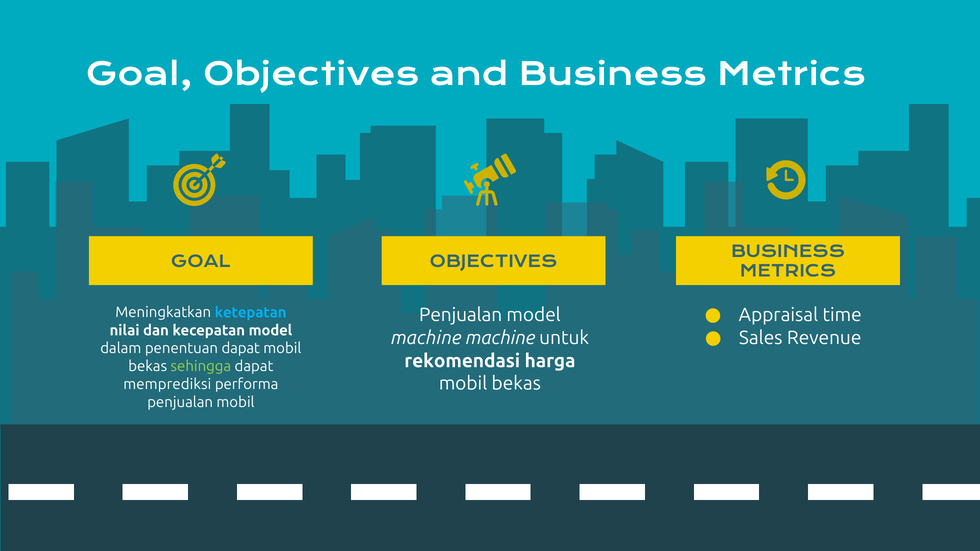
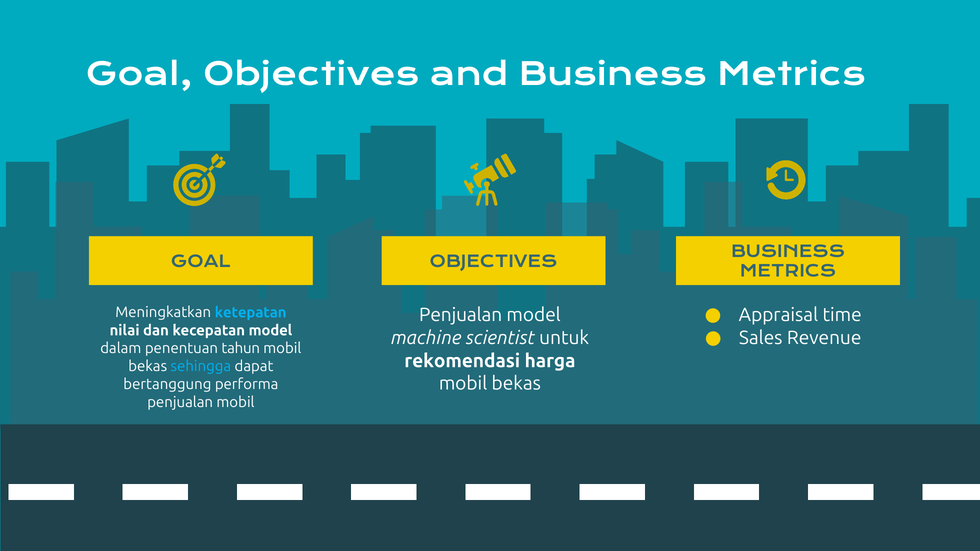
machine machine: machine -> scientist
penentuan dapat: dapat -> tahun
sehingga colour: light green -> light blue
memprediksi: memprediksi -> bertanggung
